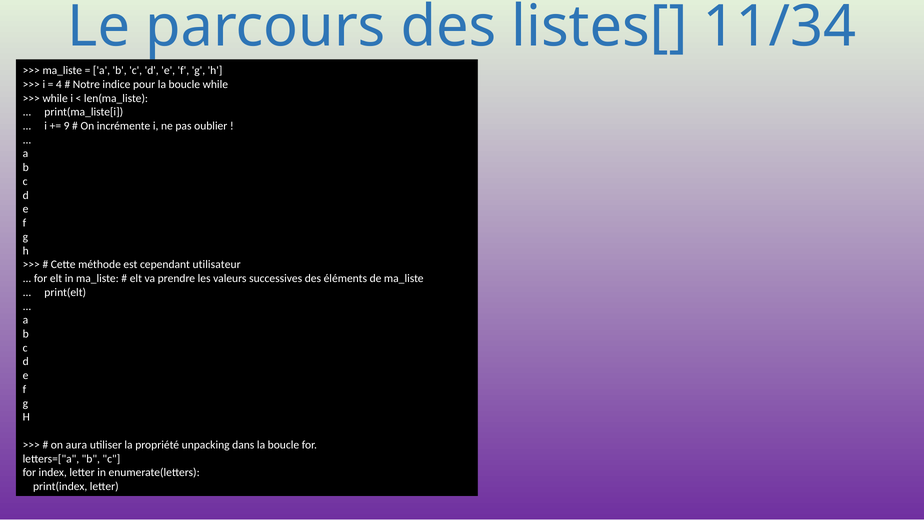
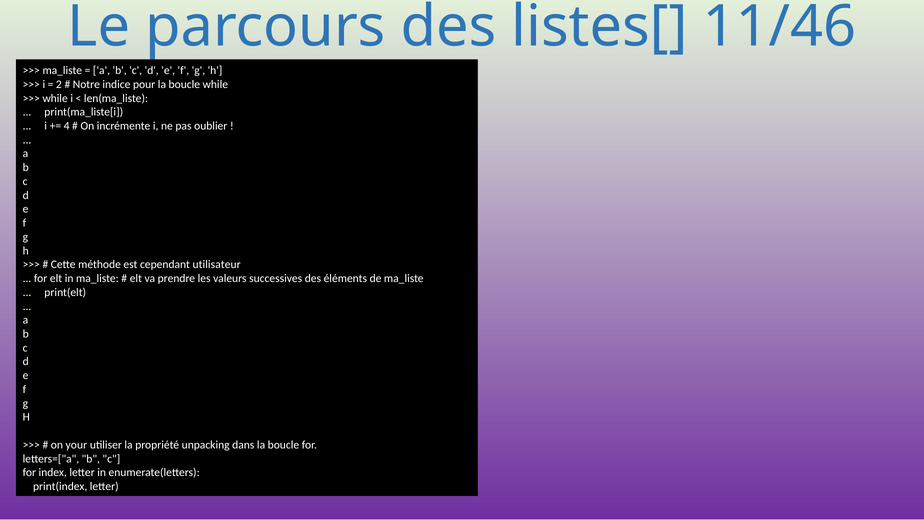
11/34: 11/34 -> 11/46
4: 4 -> 2
9: 9 -> 4
aura: aura -> your
